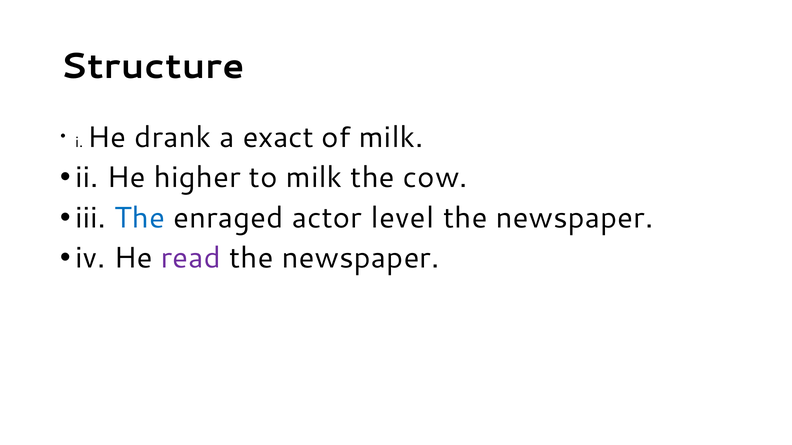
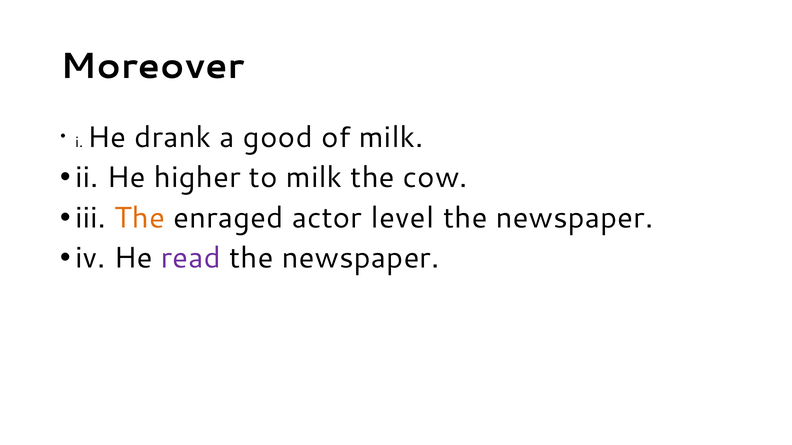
Structure: Structure -> Moreover
exact: exact -> good
The at (140, 218) colour: blue -> orange
